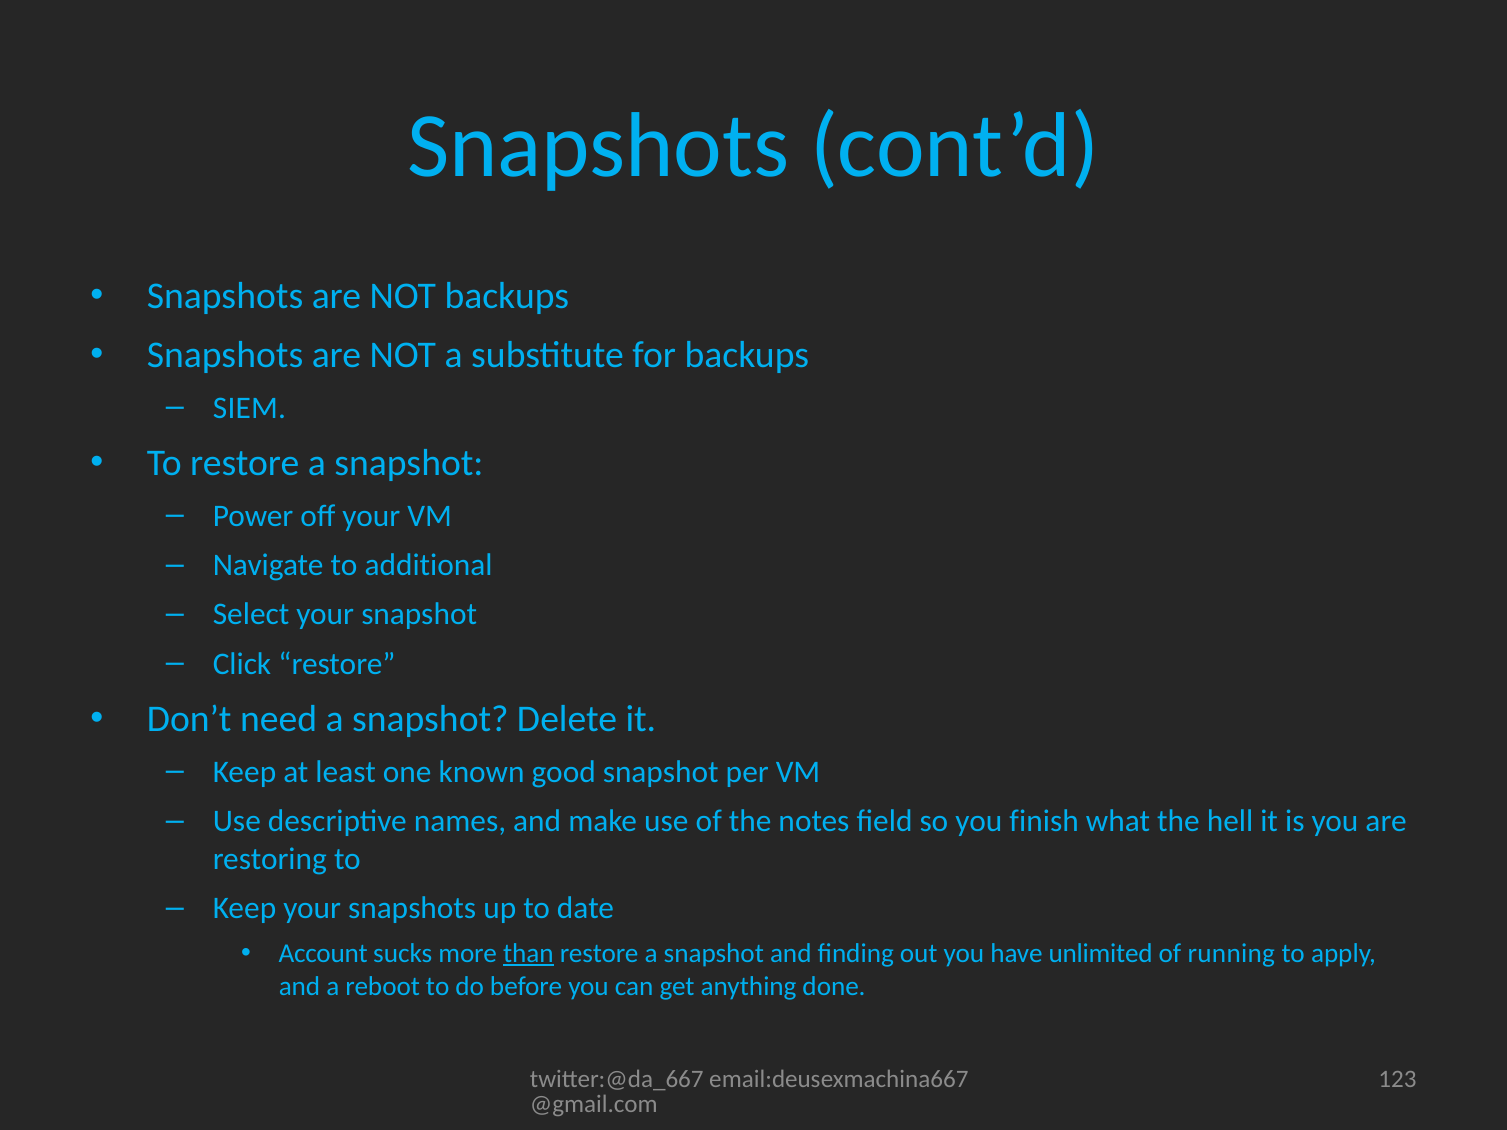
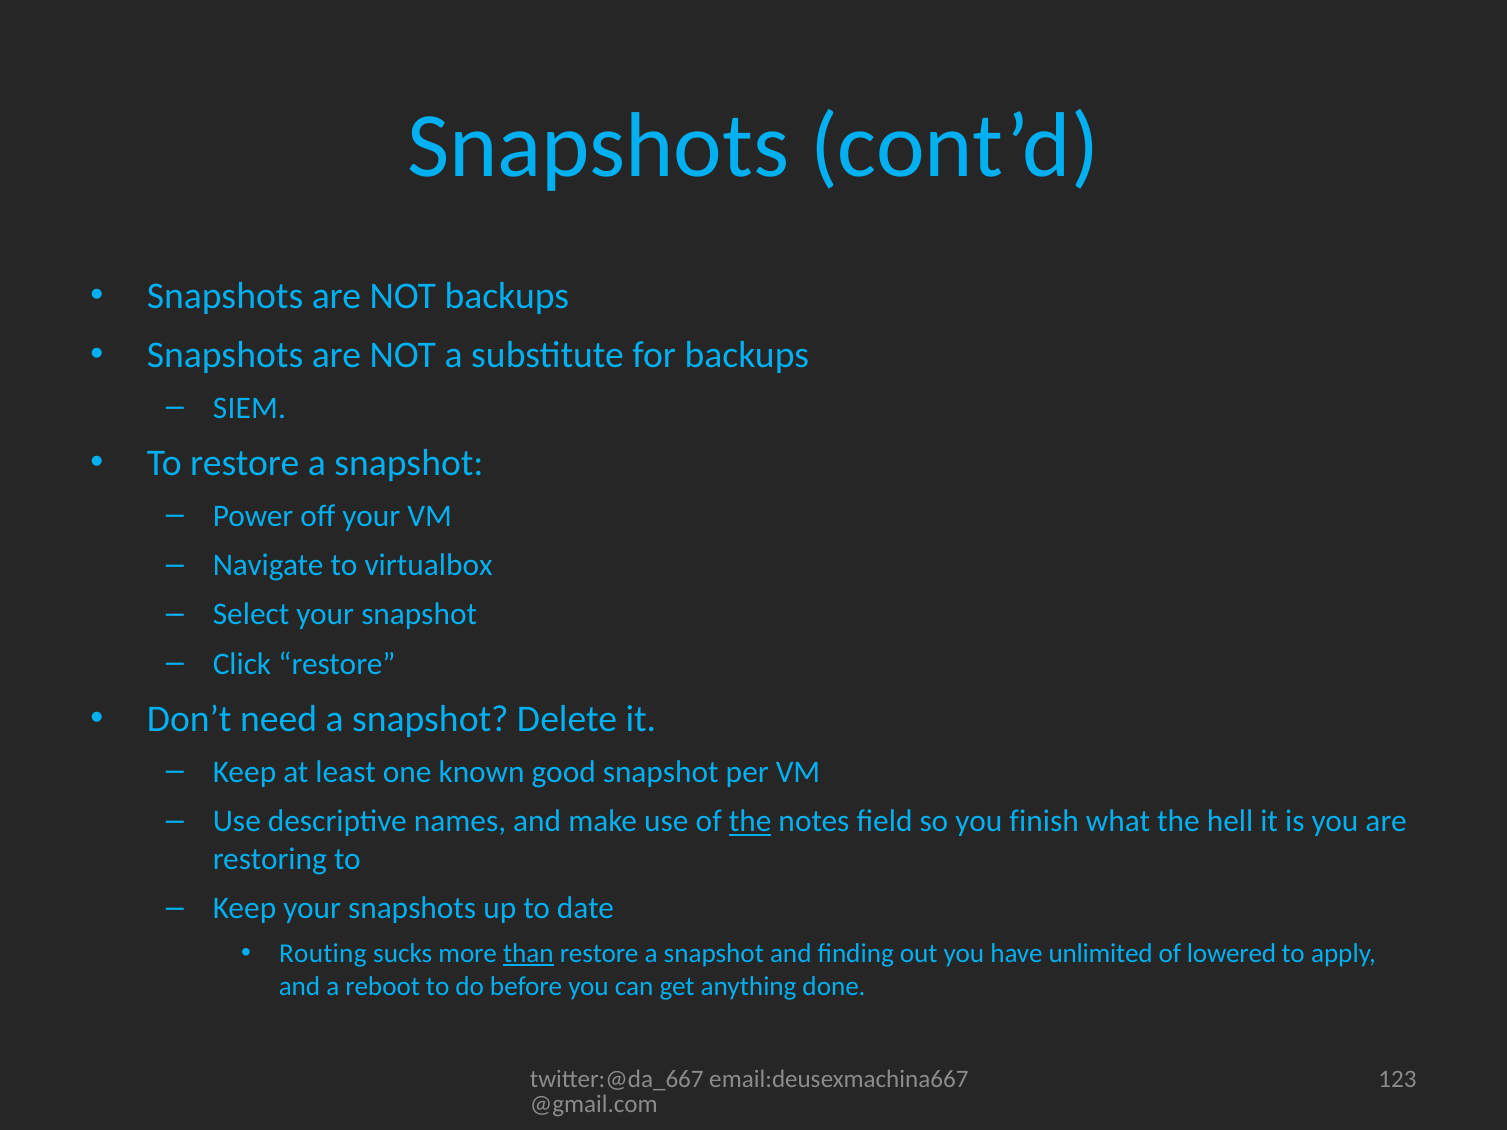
additional: additional -> virtualbox
the at (750, 822) underline: none -> present
Account: Account -> Routing
running: running -> lowered
